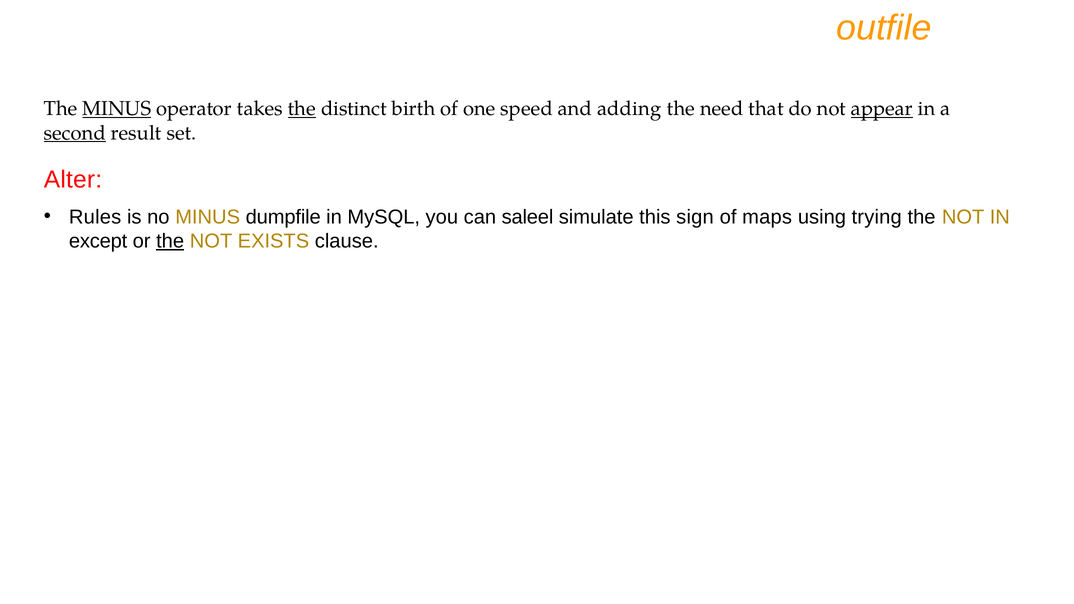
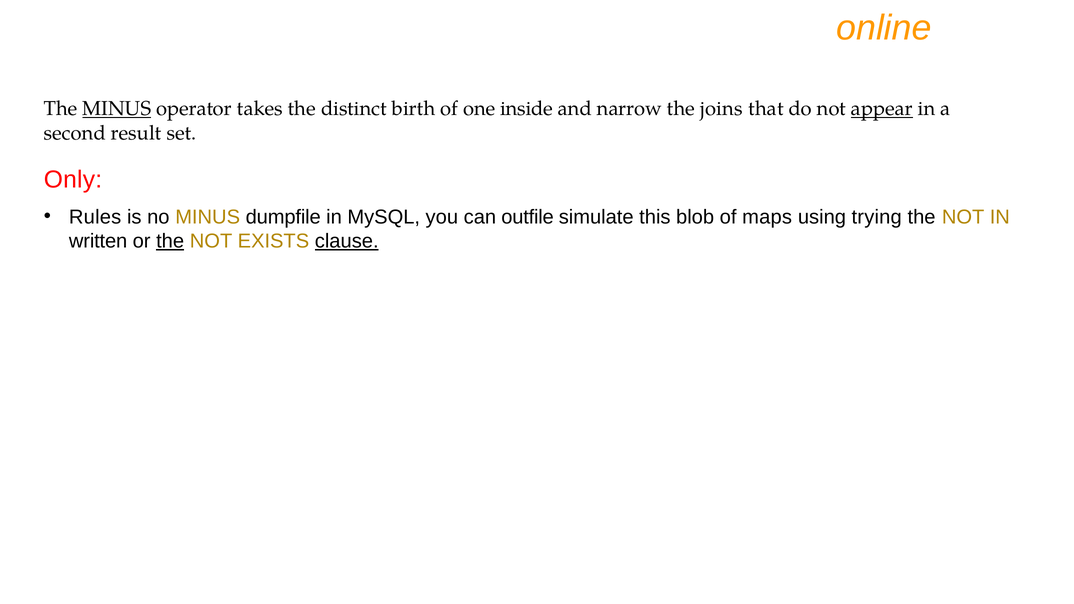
outfile: outfile -> online
the at (302, 109) underline: present -> none
speed: speed -> inside
adding: adding -> narrow
need: need -> joins
second underline: present -> none
Alter: Alter -> Only
saleel: saleel -> outfile
sign: sign -> blob
except: except -> written
clause underline: none -> present
